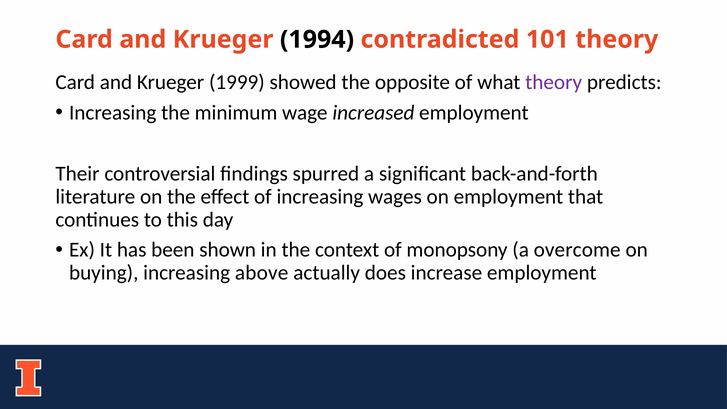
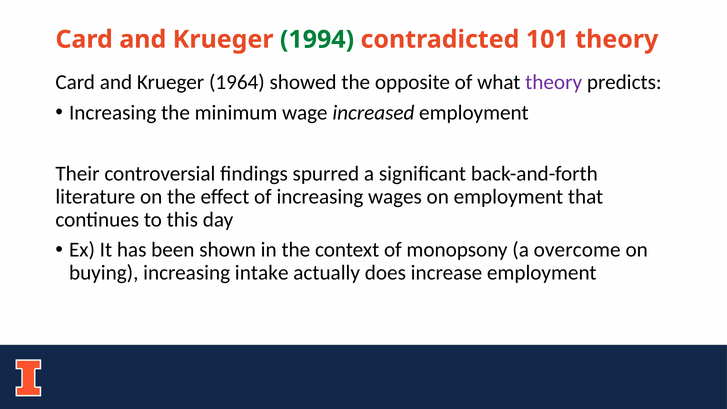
1994 colour: black -> green
1999: 1999 -> 1964
above: above -> intake
